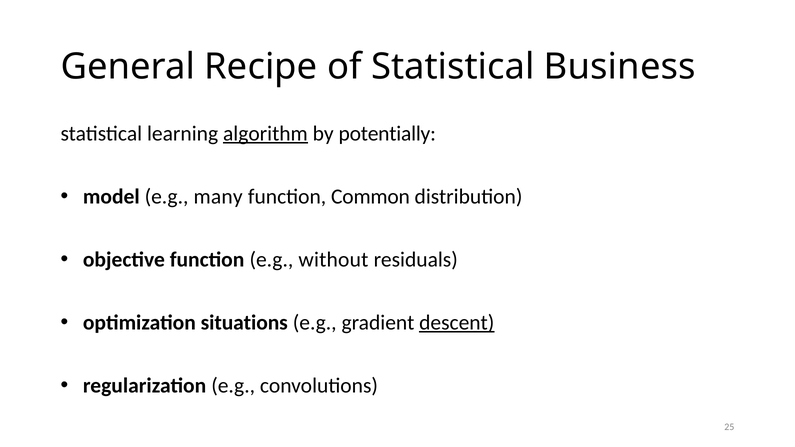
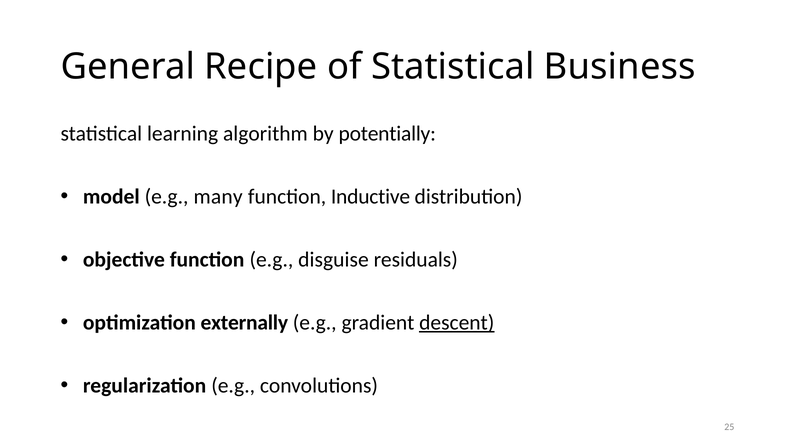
algorithm underline: present -> none
Common: Common -> Inductive
without: without -> disguise
situations: situations -> externally
